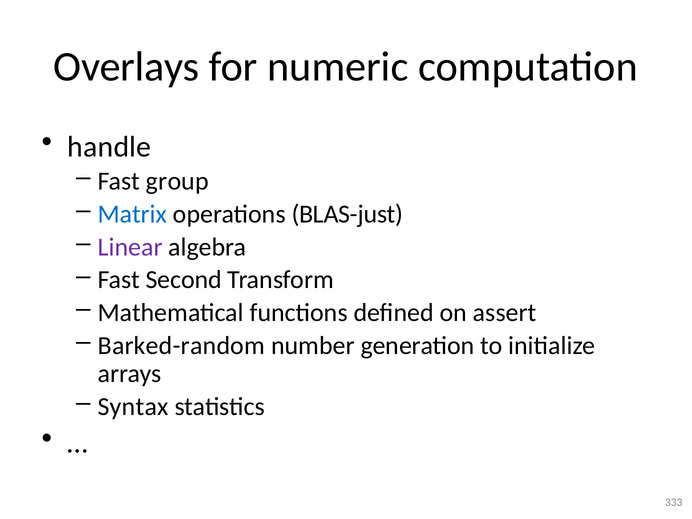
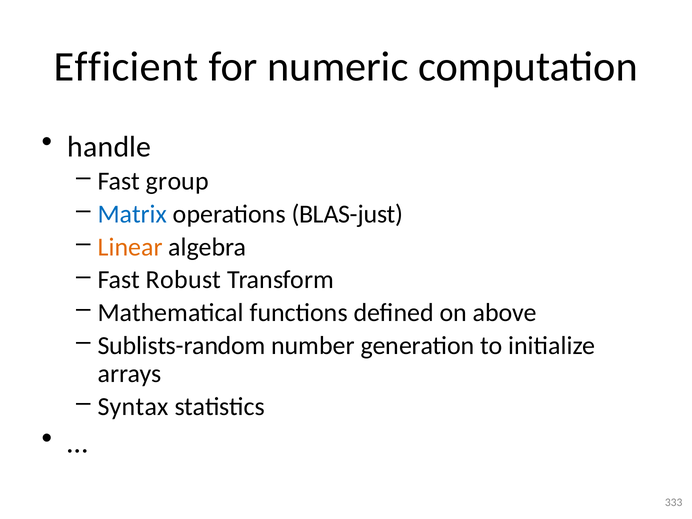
Overlays: Overlays -> Efficient
Linear colour: purple -> orange
Second: Second -> Robust
assert: assert -> above
Barked-random: Barked-random -> Sublists-random
